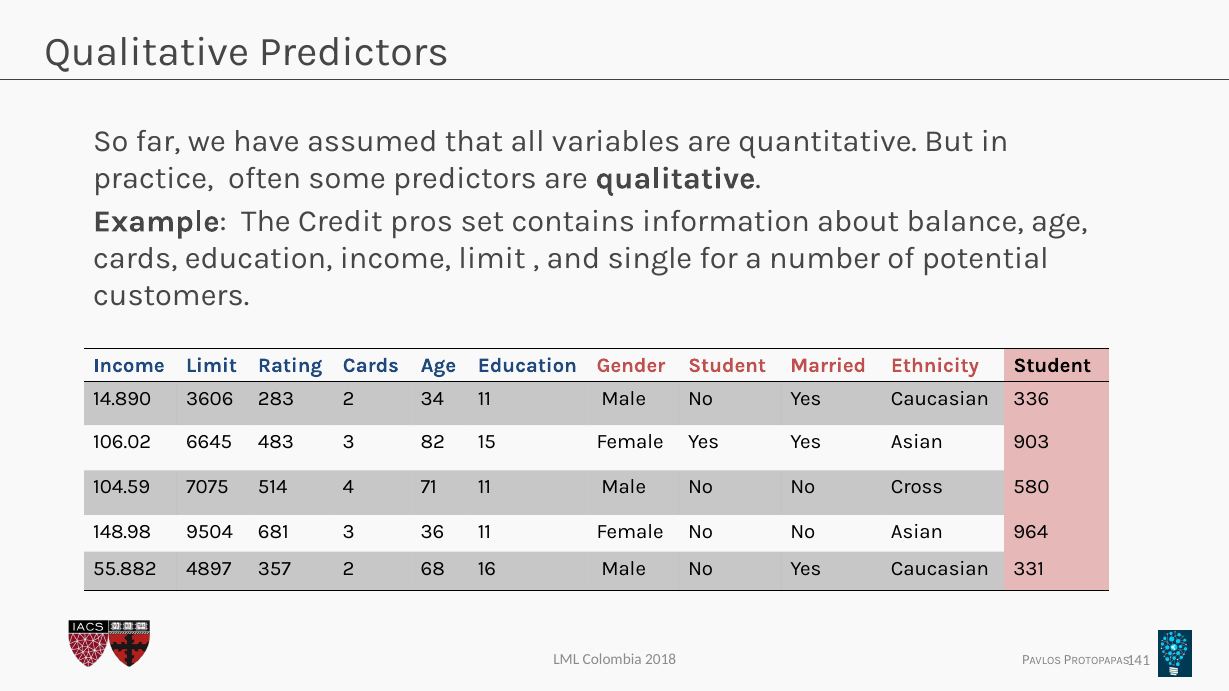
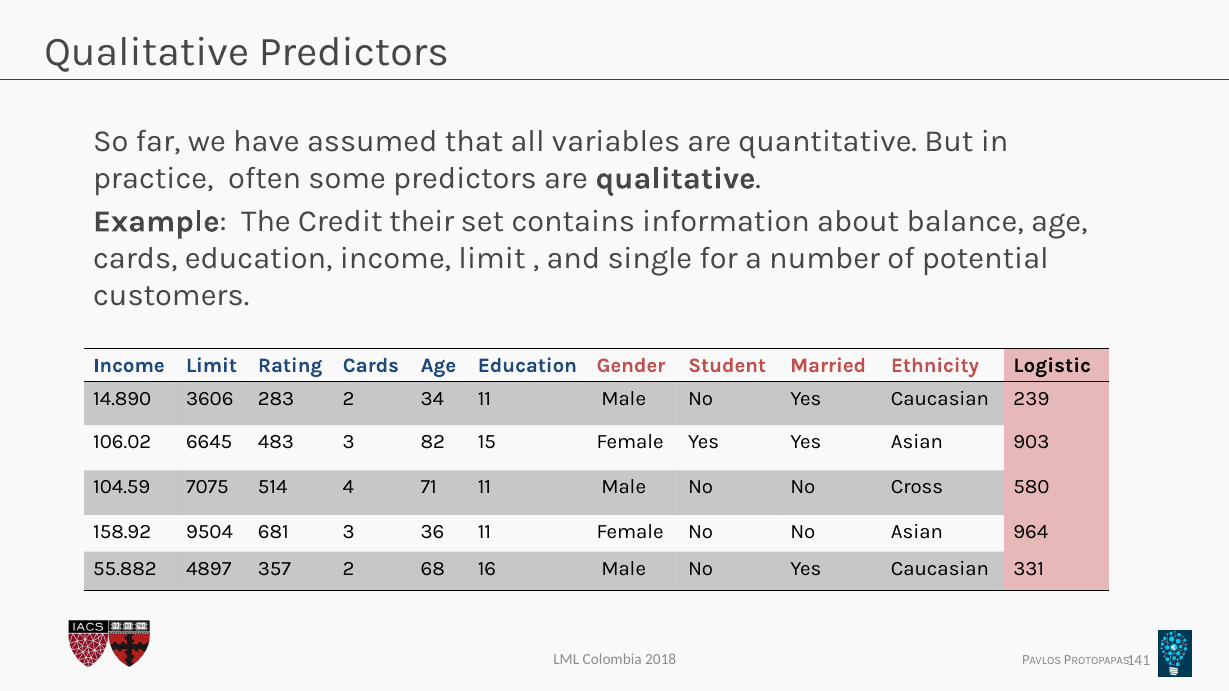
pros: pros -> their
Ethnicity Student: Student -> Logistic
336: 336 -> 239
148.98: 148.98 -> 158.92
